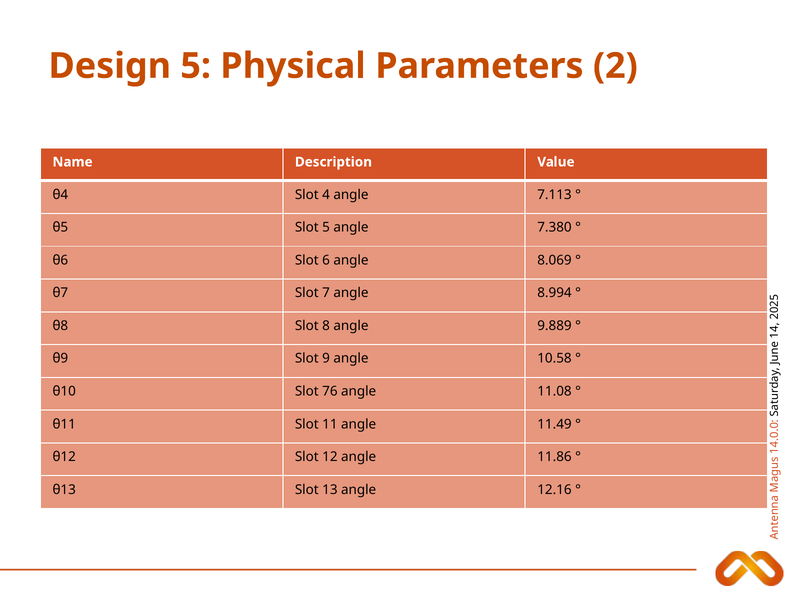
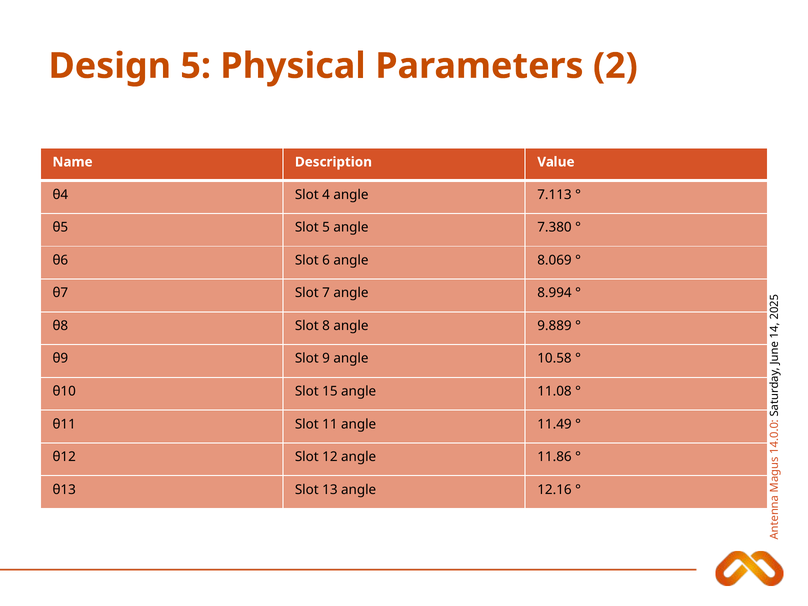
76: 76 -> 15
